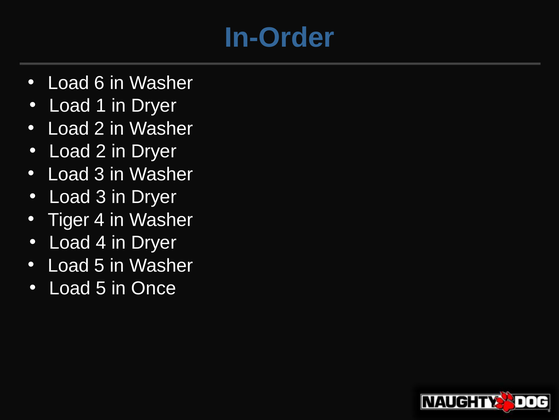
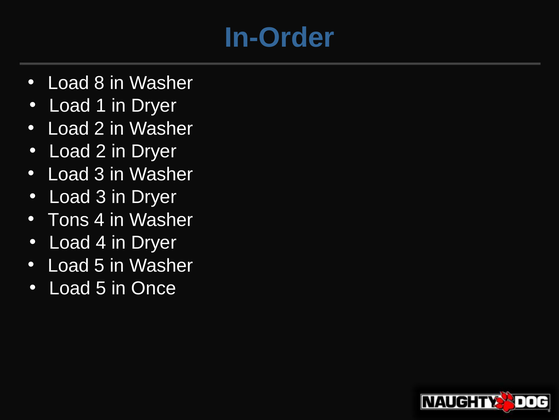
6: 6 -> 8
Tiger: Tiger -> Tons
